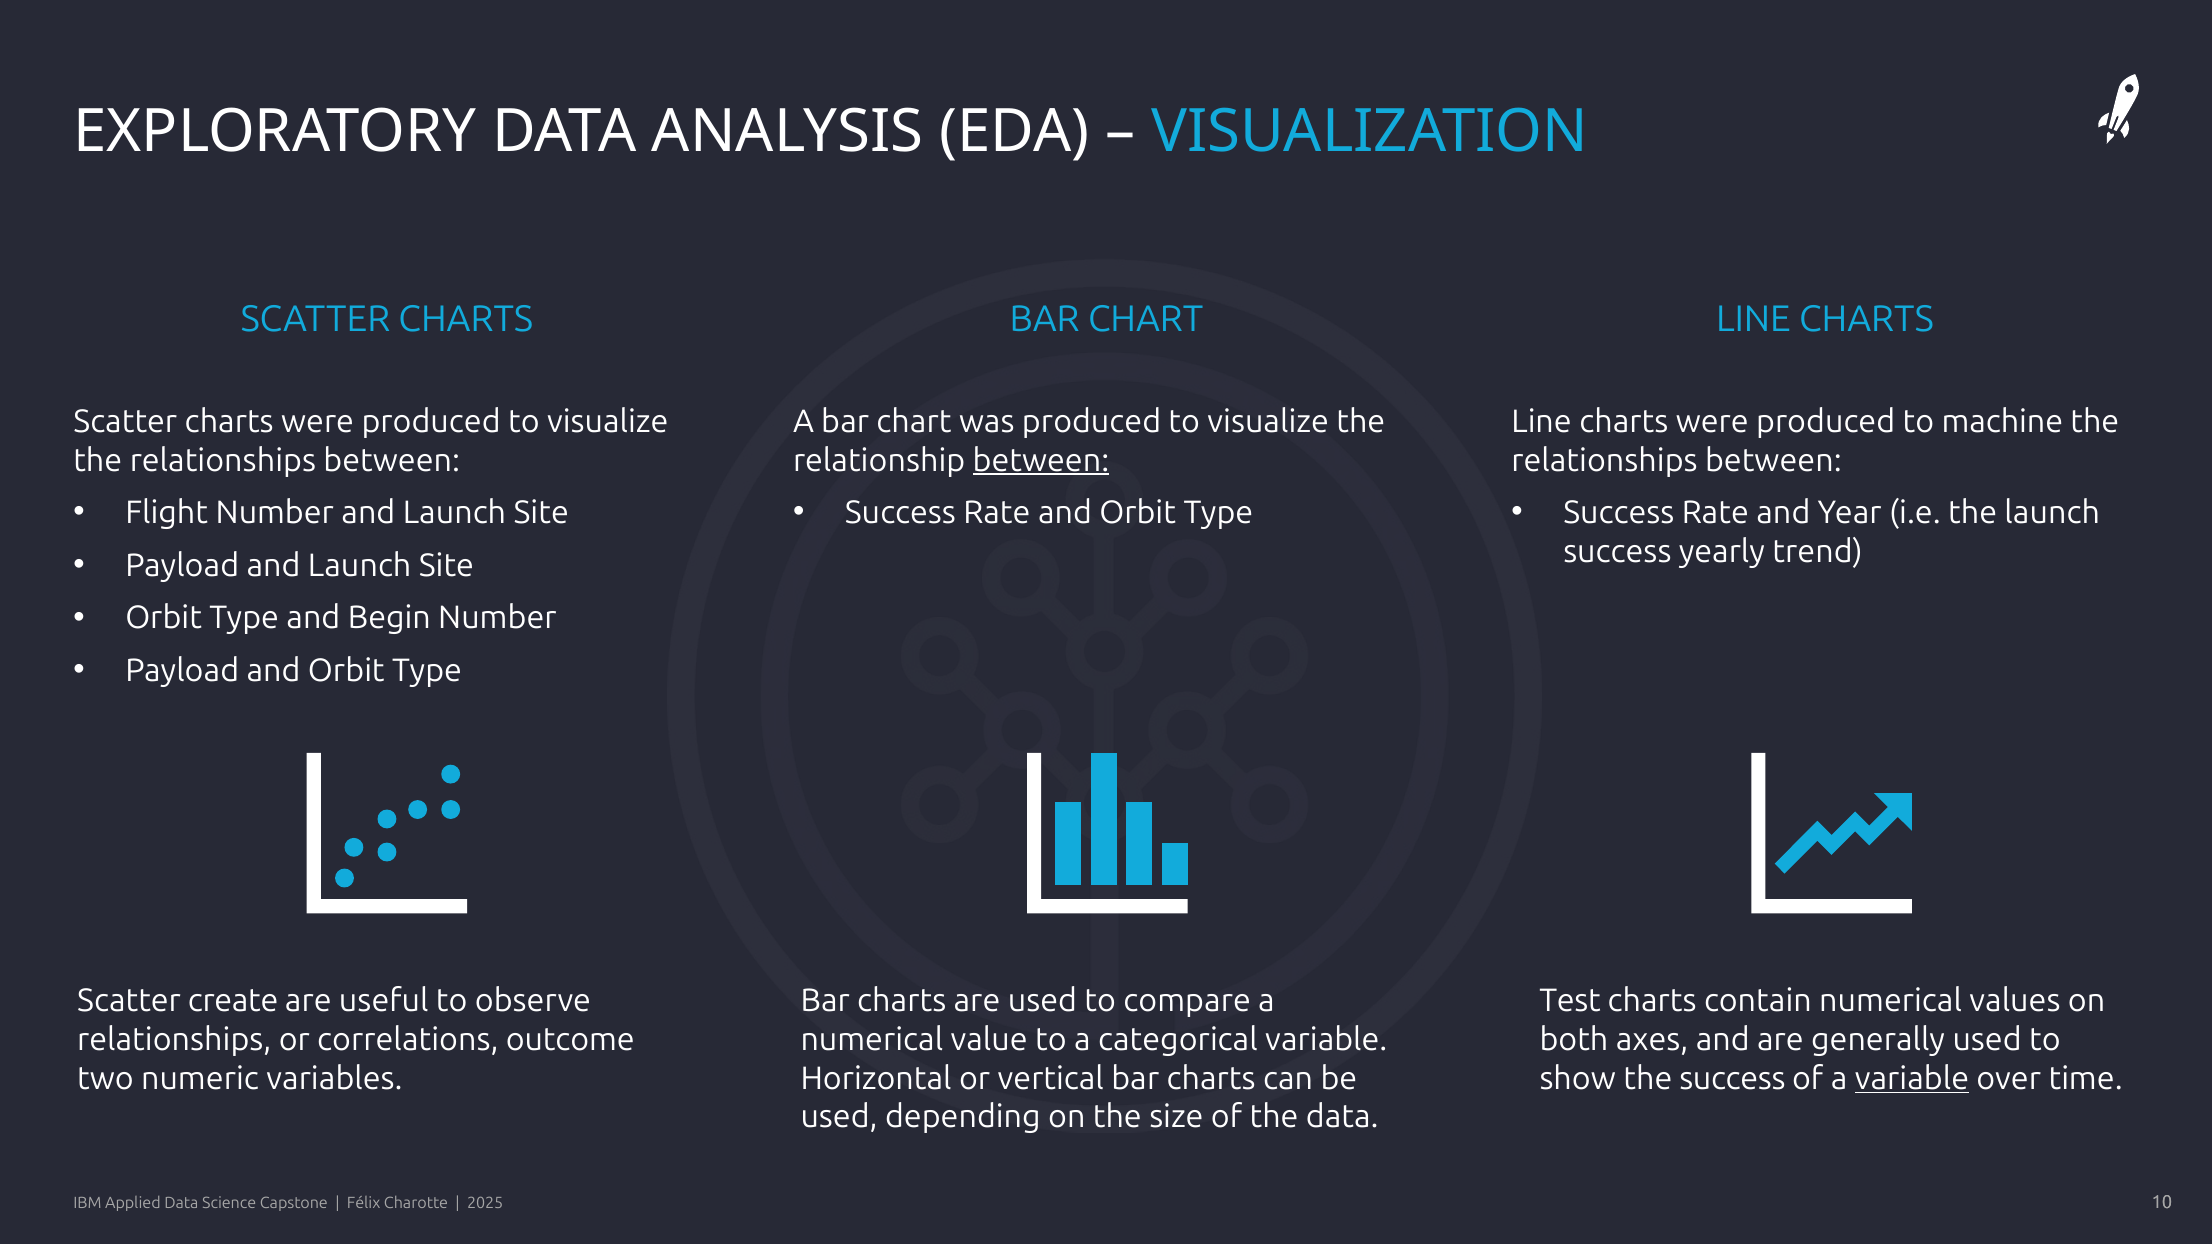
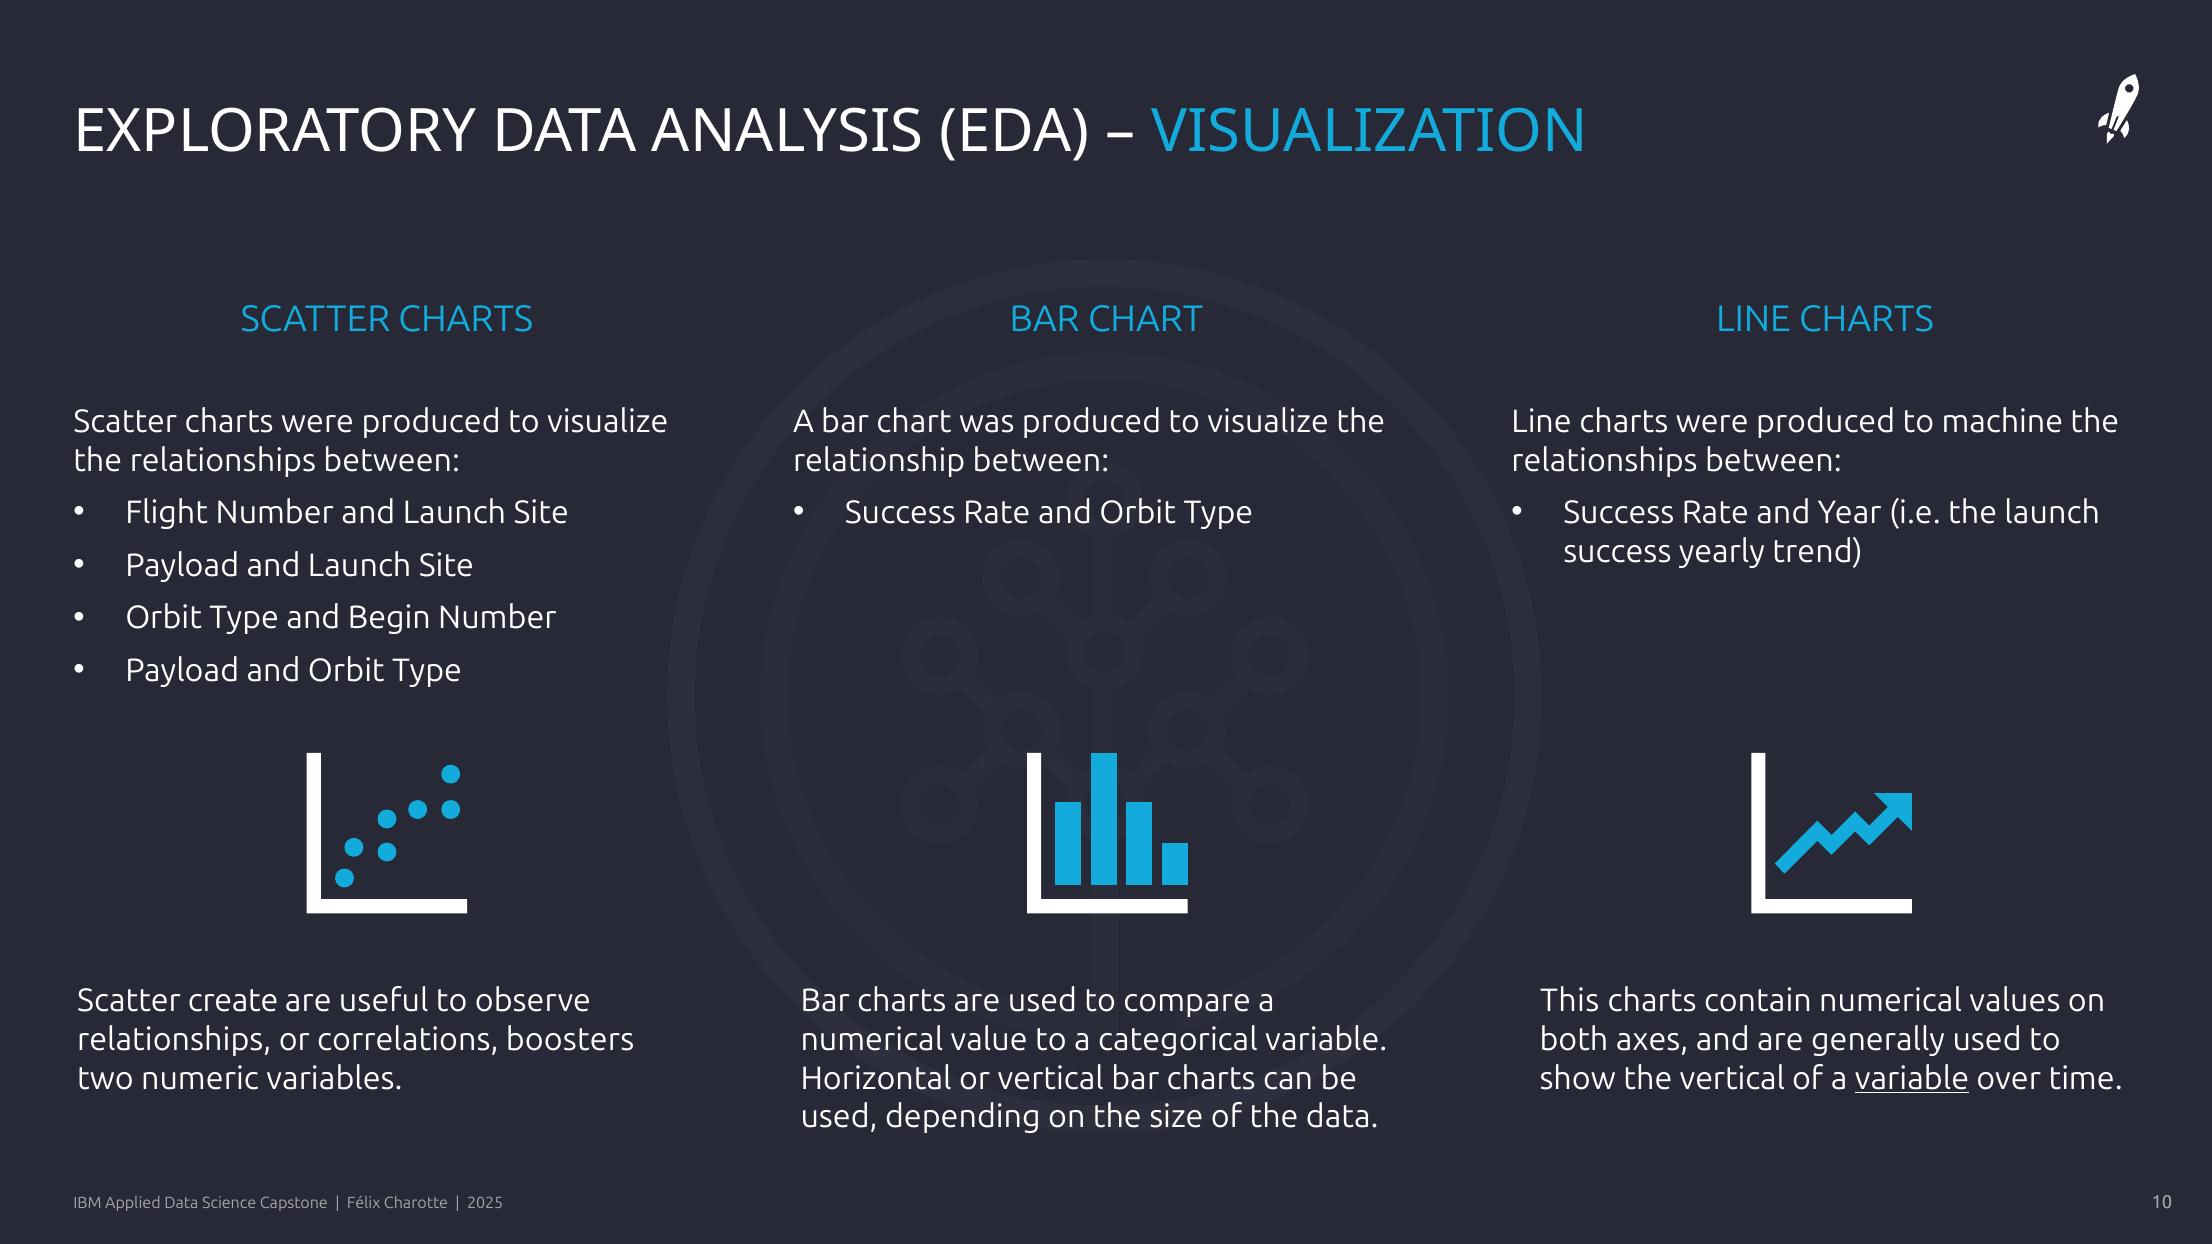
between at (1041, 460) underline: present -> none
Test: Test -> This
outcome: outcome -> boosters
the success: success -> vertical
